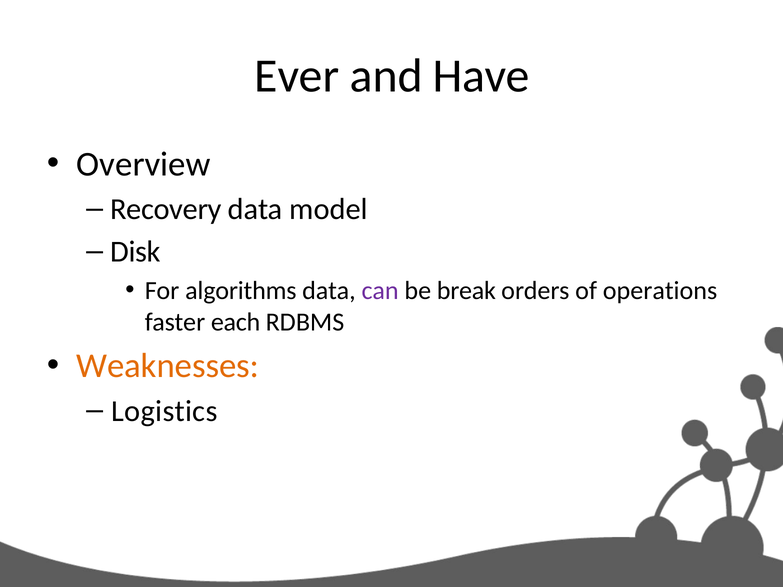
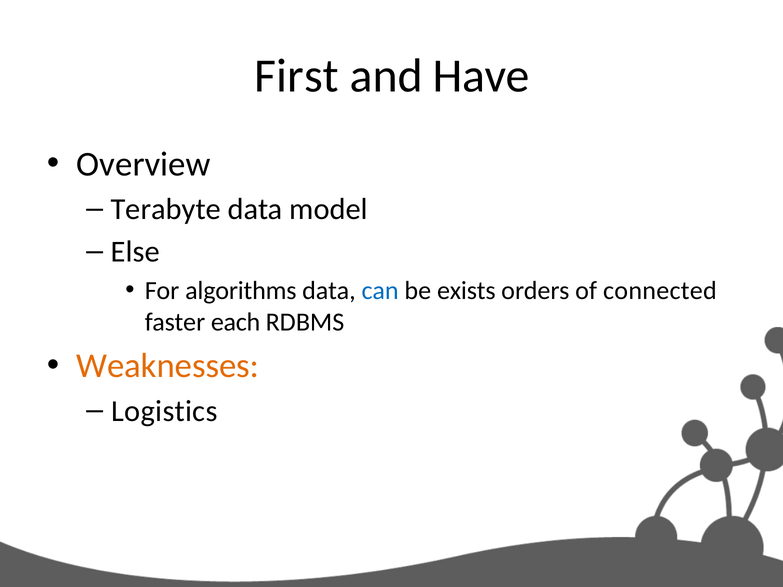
Ever: Ever -> First
Recovery: Recovery -> Terabyte
Disk: Disk -> Else
can colour: purple -> blue
break: break -> exists
operations: operations -> connected
